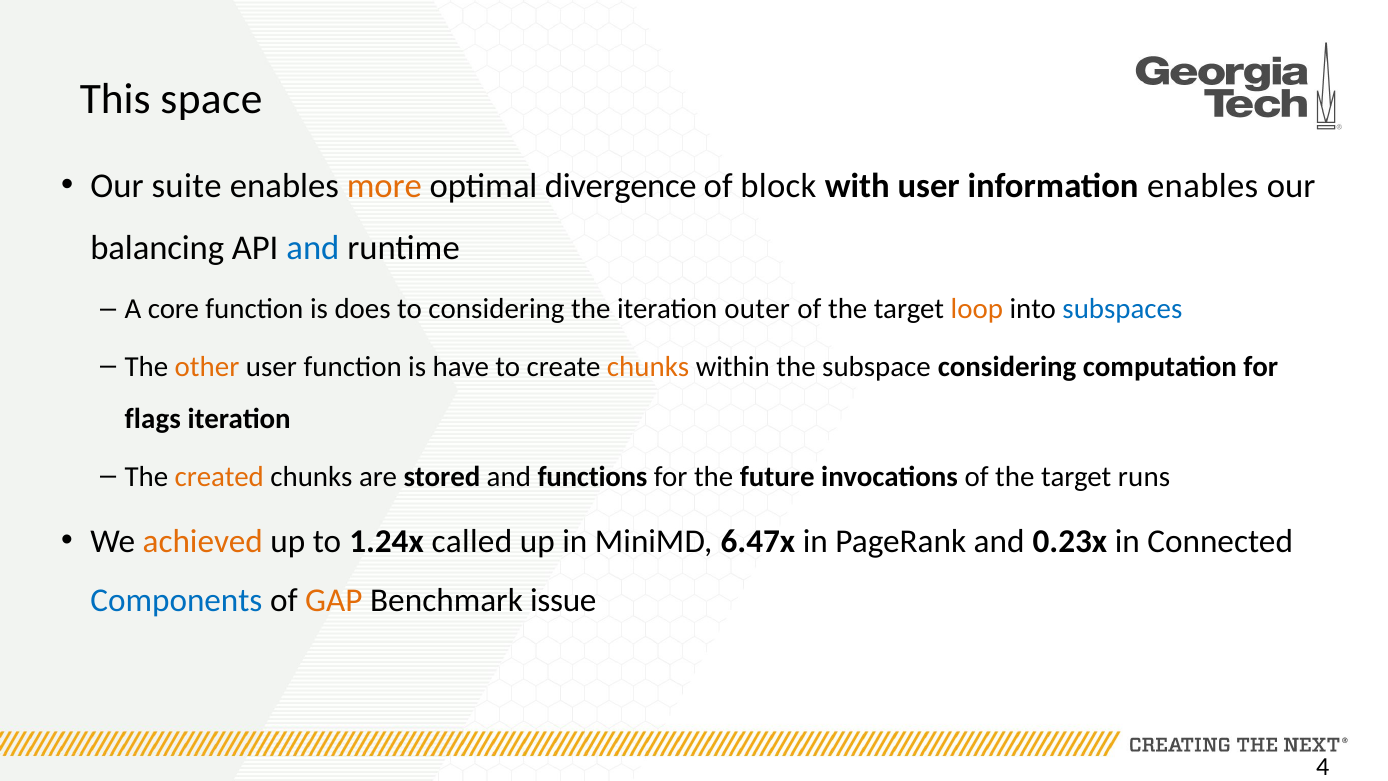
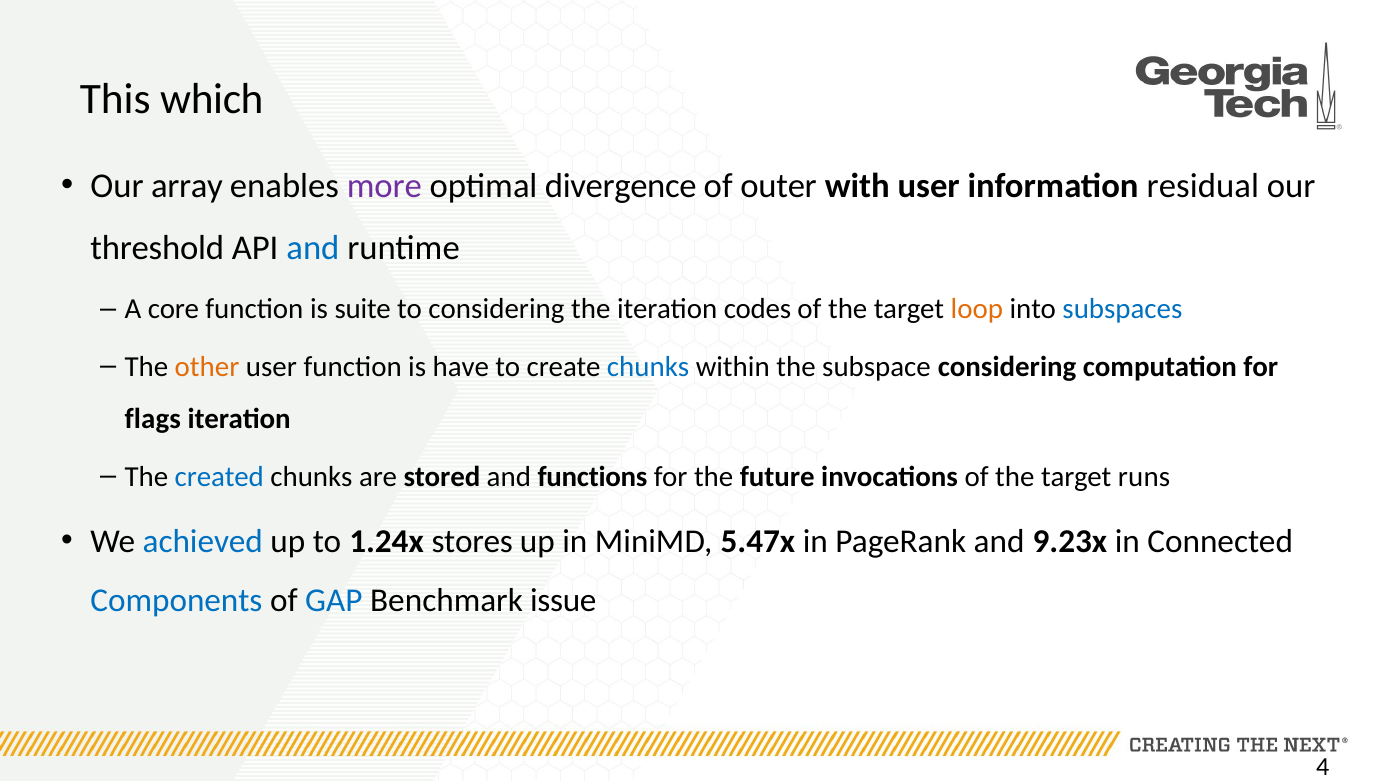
space: space -> which
suite: suite -> array
more colour: orange -> purple
block: block -> outer
information enables: enables -> residual
balancing: balancing -> threshold
does: does -> suite
outer: outer -> codes
chunks at (648, 367) colour: orange -> blue
created colour: orange -> blue
achieved colour: orange -> blue
called: called -> stores
6.47x: 6.47x -> 5.47x
0.23x: 0.23x -> 9.23x
GAP colour: orange -> blue
